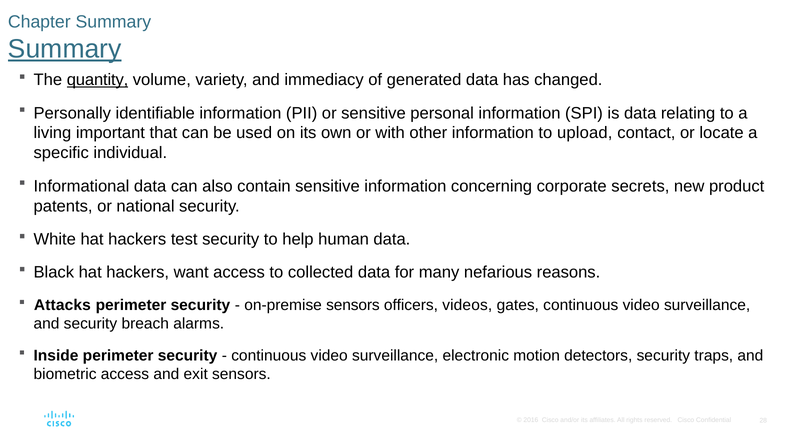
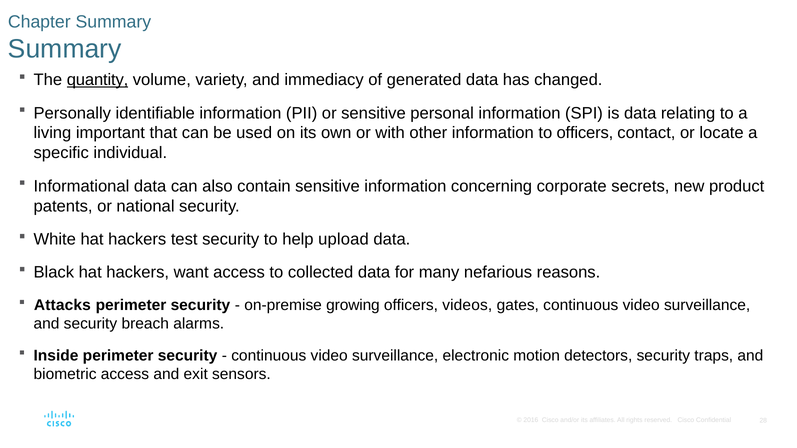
Summary at (65, 49) underline: present -> none
to upload: upload -> officers
human: human -> upload
on-premise sensors: sensors -> growing
